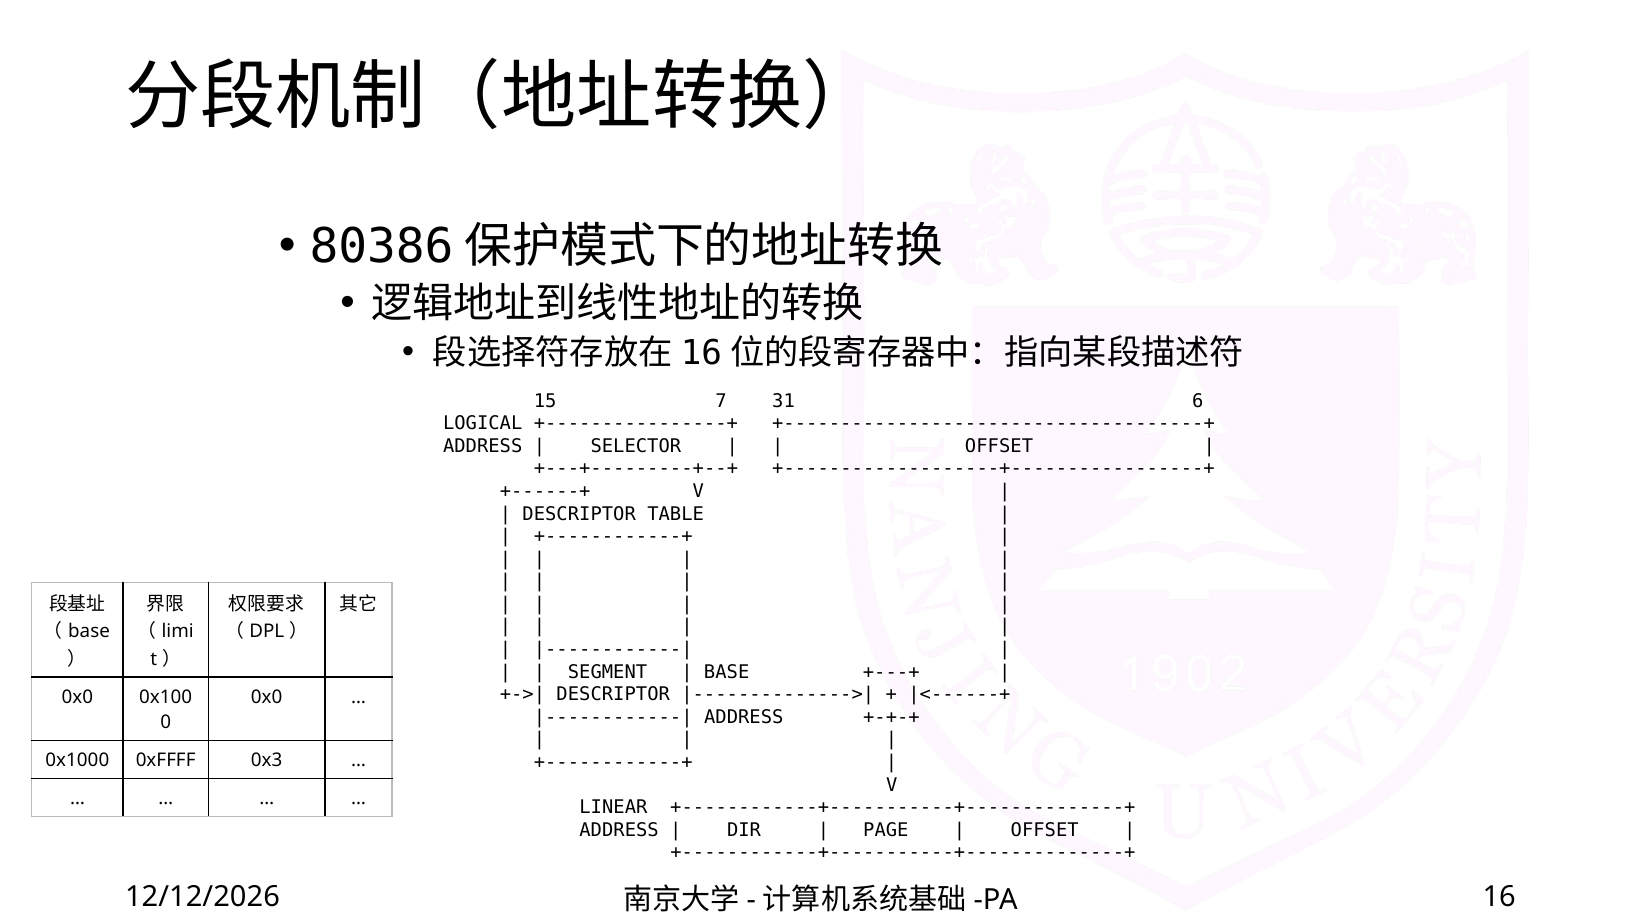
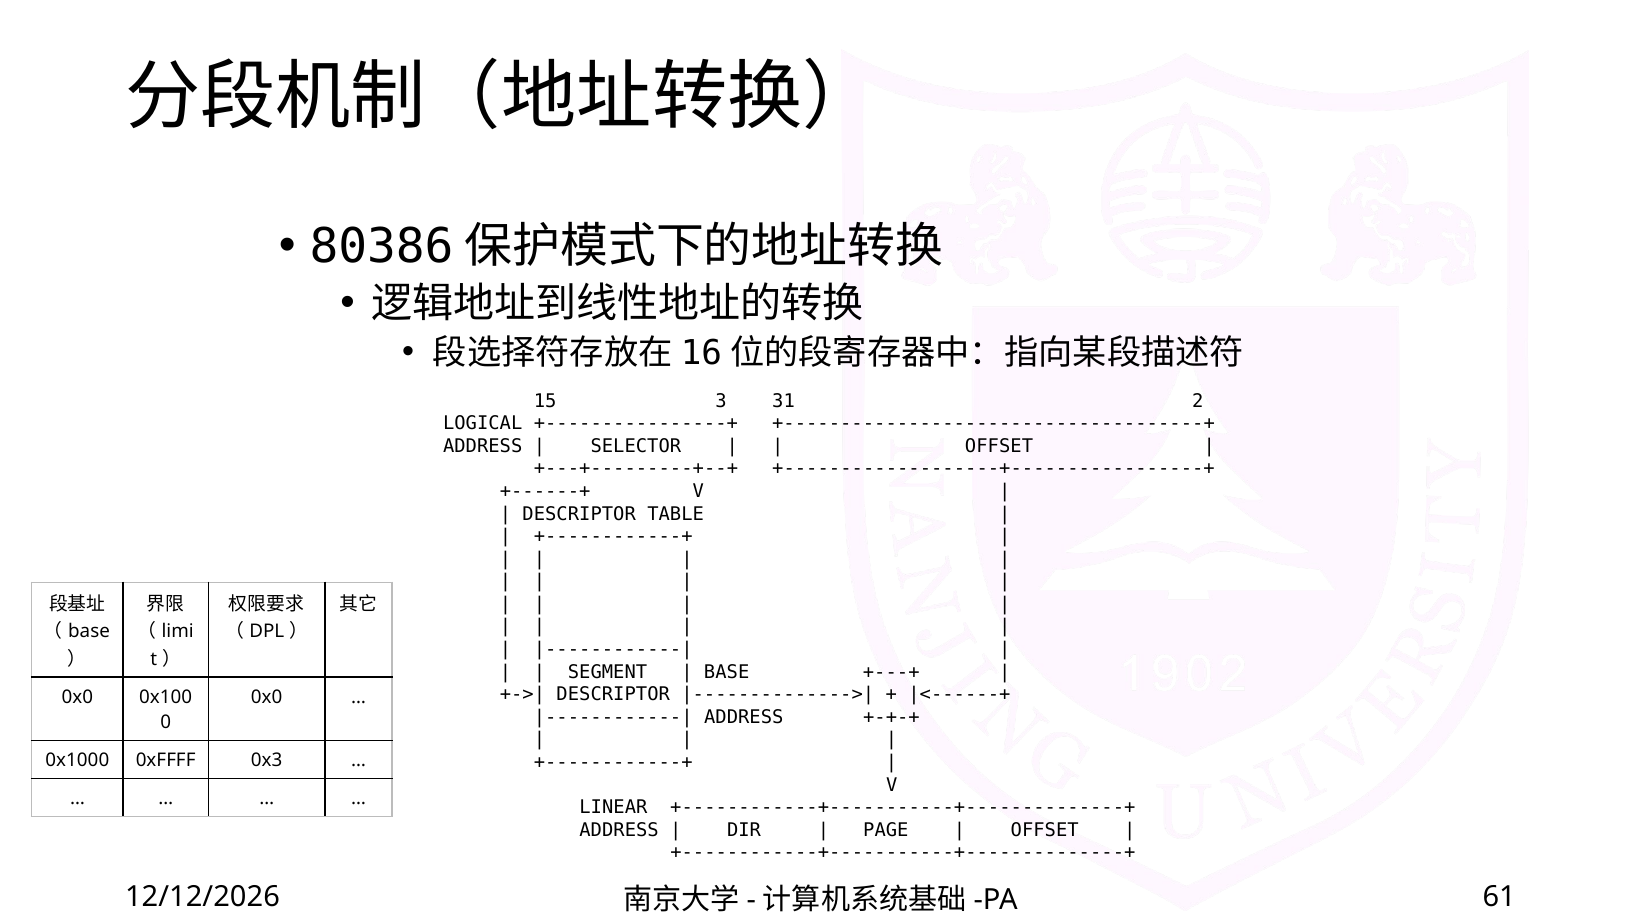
7: 7 -> 3
6: 6 -> 2
16: 16 -> 61
